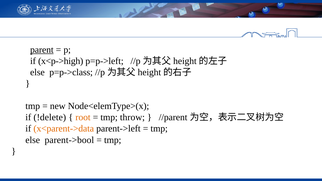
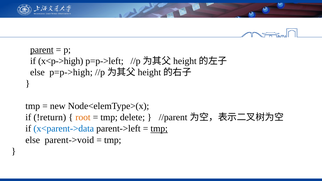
p=p->class: p=p->class -> p=p->high
!delete: !delete -> !return
throw: throw -> delete
x<parent->data colour: orange -> blue
tmp at (159, 129) underline: none -> present
parent->bool: parent->bool -> parent->void
